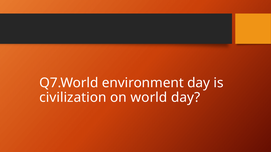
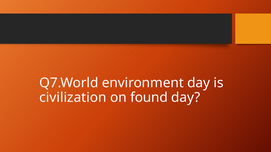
world: world -> found
